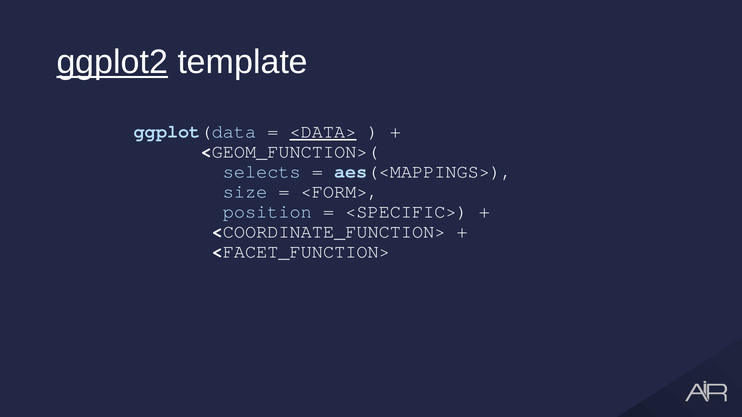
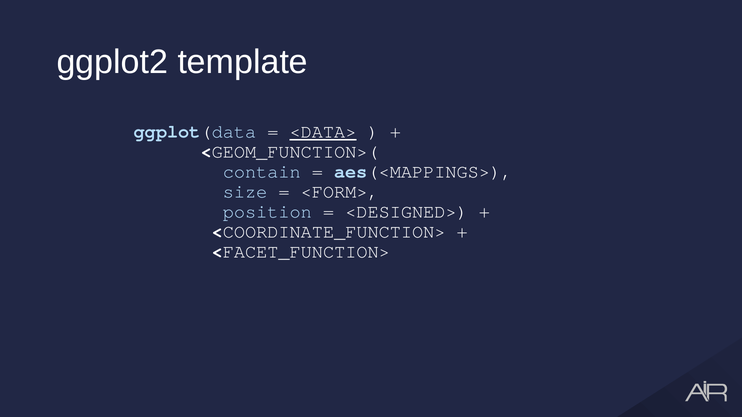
ggplot2 underline: present -> none
selects: selects -> contain
<SPECIFIC>: <SPECIFIC> -> <DESIGNED>
